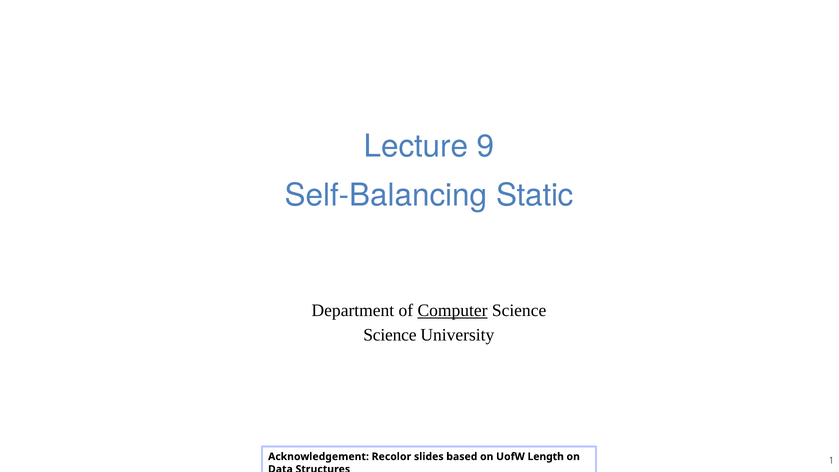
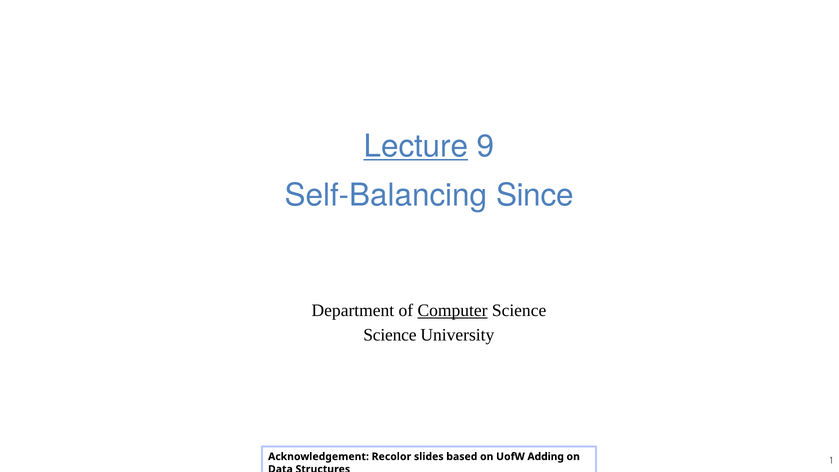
Lecture underline: none -> present
Static: Static -> Since
Length: Length -> Adding
